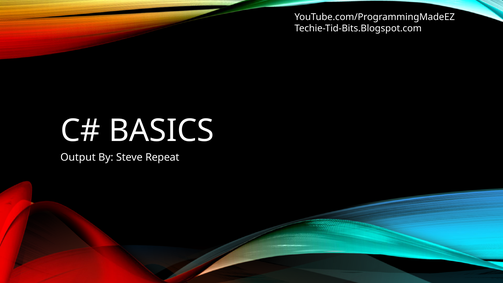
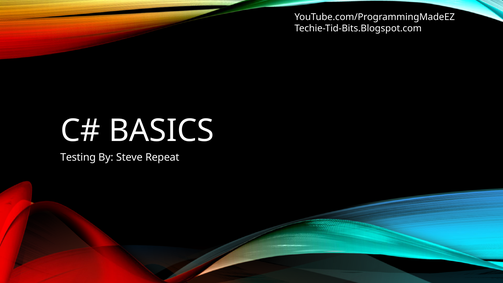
Output: Output -> Testing
